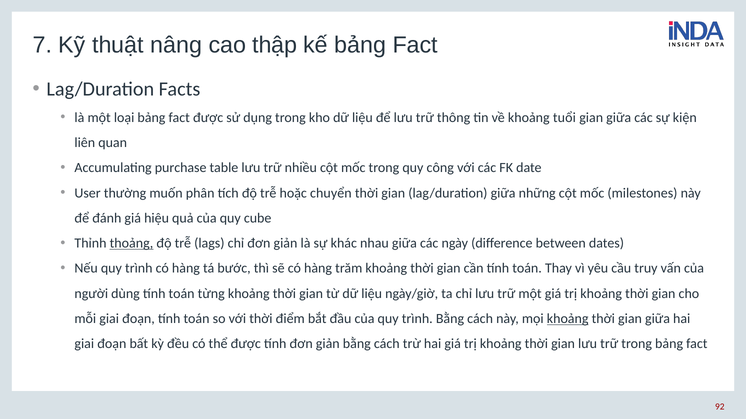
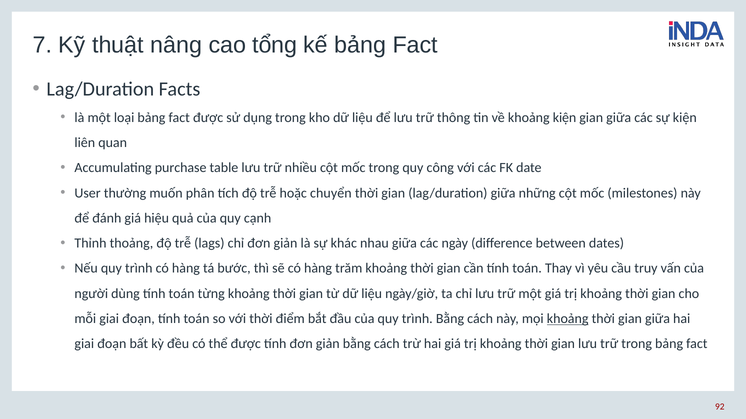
thập: thập -> tổng
khoảng tuổi: tuổi -> kiện
cube: cube -> cạnh
thoảng underline: present -> none
